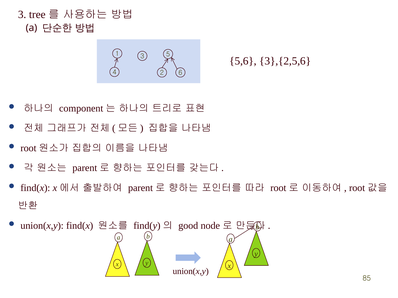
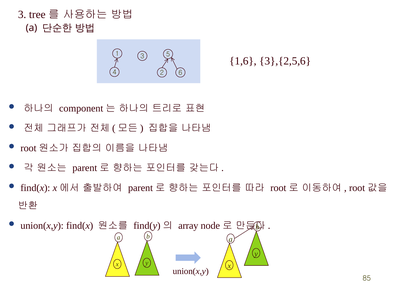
5,6: 5,6 -> 1,6
good: good -> array
